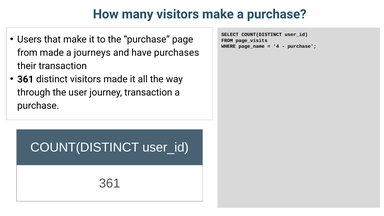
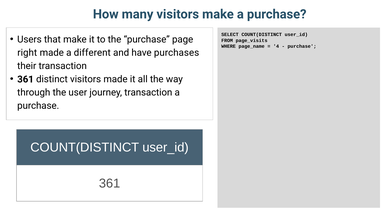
from at (27, 53): from -> right
journeys: journeys -> different
